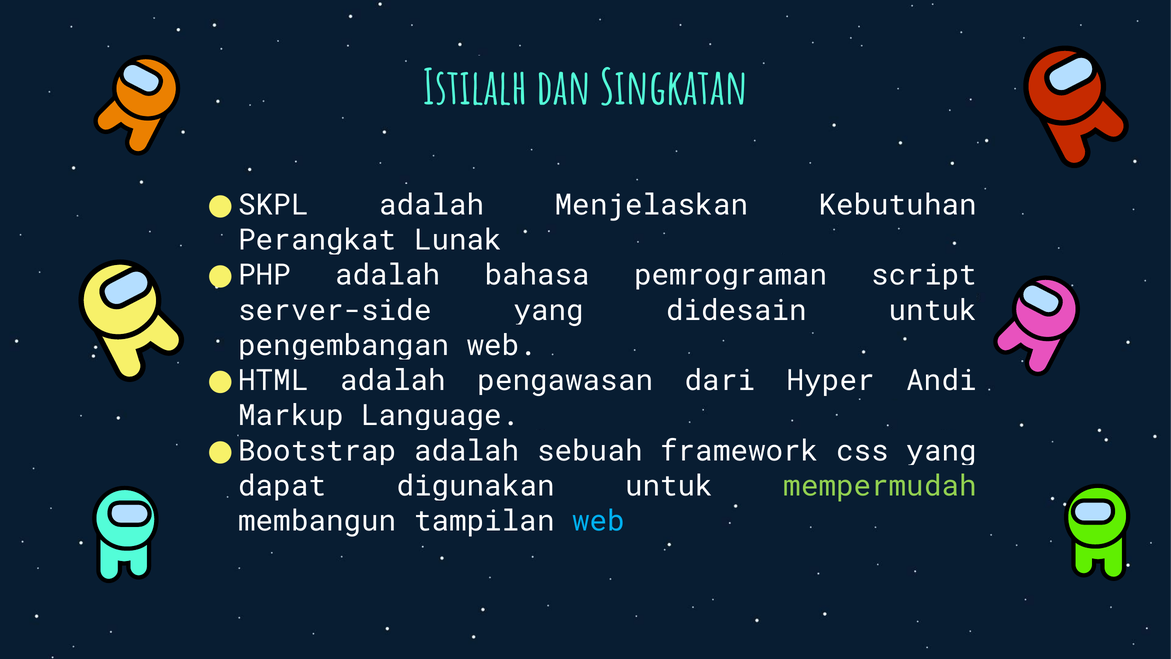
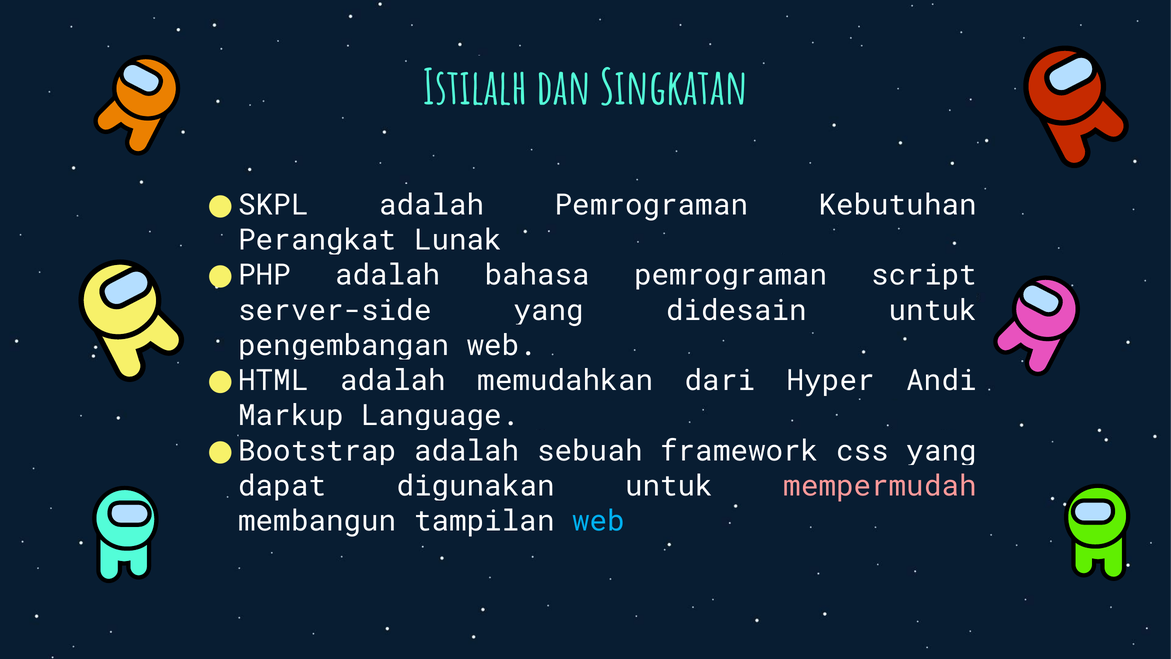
Menjelaskan at (652, 205): Menjelaskan -> Pemrograman
pengawasan: pengawasan -> memudahkan
mempermudah colour: light green -> pink
